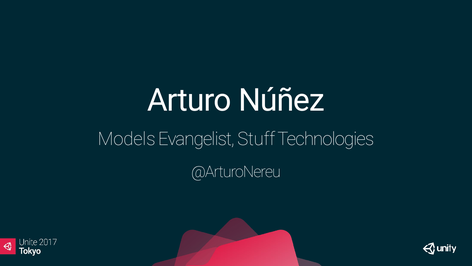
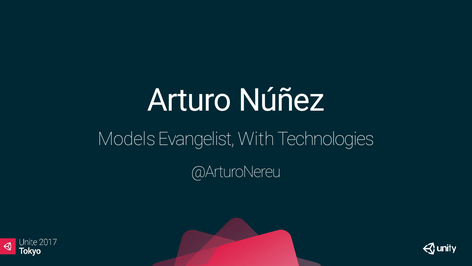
Stuff: Stuff -> With
